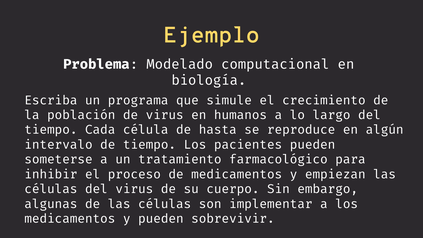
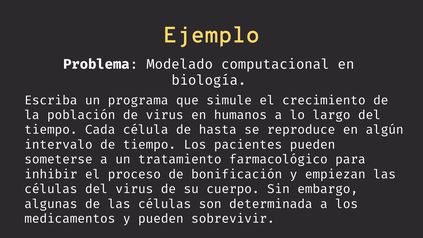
de medicamentos: medicamentos -> bonificación
implementar: implementar -> determinada
